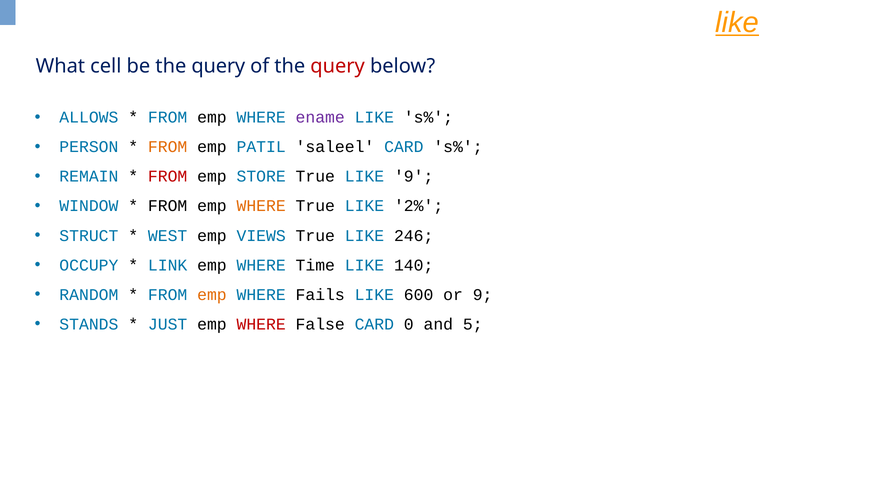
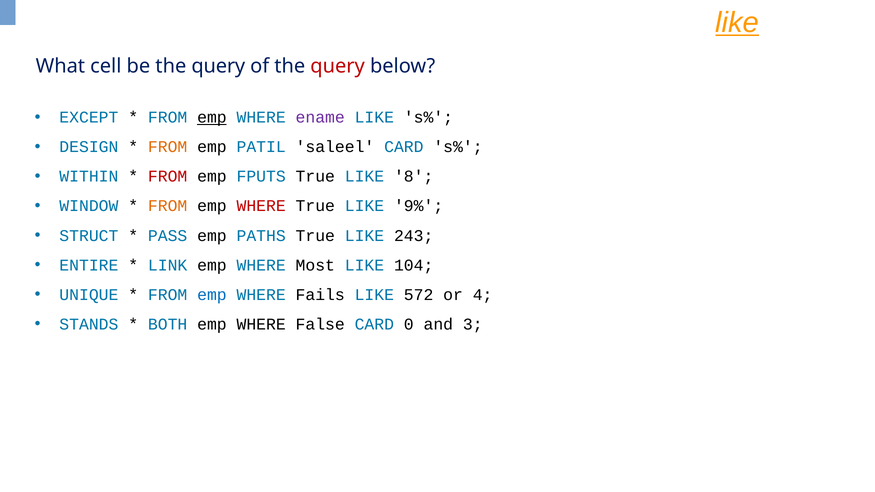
ALLOWS: ALLOWS -> EXCEPT
emp at (212, 118) underline: none -> present
PERSON: PERSON -> DESIGN
REMAIN: REMAIN -> WITHIN
STORE: STORE -> FPUTS
LIKE 9: 9 -> 8
FROM at (168, 206) colour: black -> orange
WHERE at (261, 206) colour: orange -> red
2%: 2% -> 9%
WEST: WEST -> PASS
VIEWS: VIEWS -> PATHS
246: 246 -> 243
OCCUPY: OCCUPY -> ENTIRE
Time: Time -> Most
140: 140 -> 104
RANDOM: RANDOM -> UNIQUE
emp at (212, 295) colour: orange -> blue
600: 600 -> 572
or 9: 9 -> 4
JUST: JUST -> BOTH
WHERE at (261, 324) colour: red -> black
5: 5 -> 3
